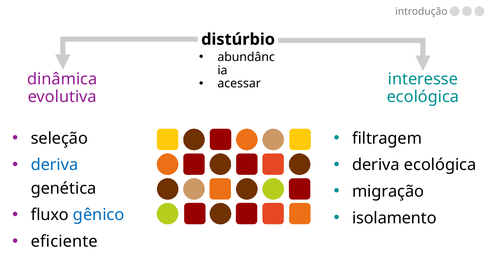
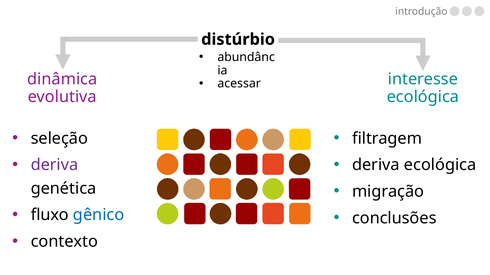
deriva at (54, 165) colour: blue -> purple
isolamento: isolamento -> conclusões
eficiente: eficiente -> contexto
